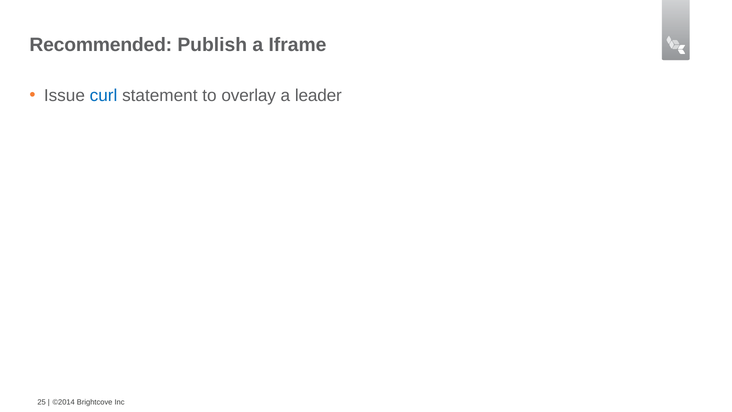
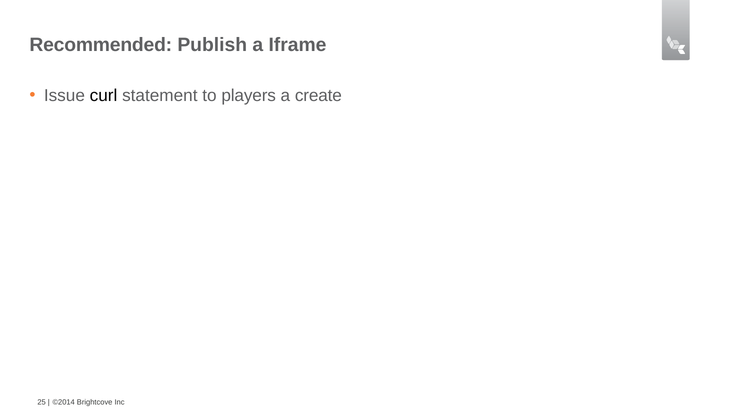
curl colour: blue -> black
overlay: overlay -> players
leader: leader -> create
